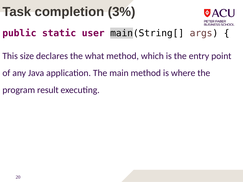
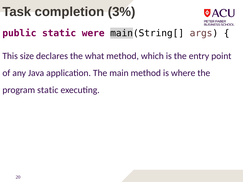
user: user -> were
program result: result -> static
